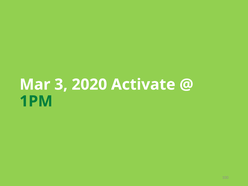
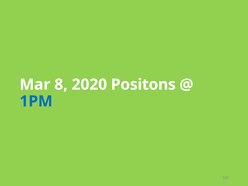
3: 3 -> 8
Activate: Activate -> Positons
1PM colour: green -> blue
